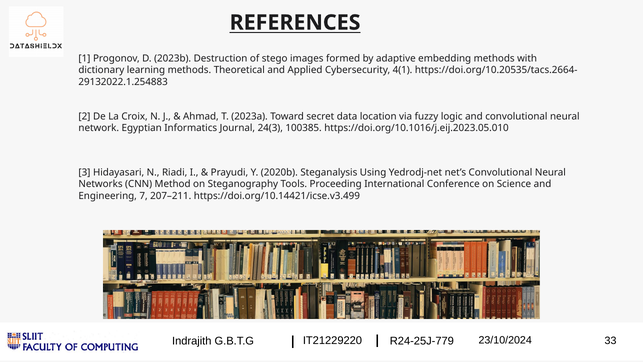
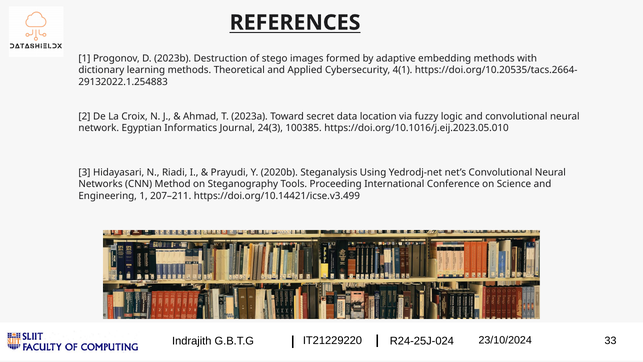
Engineering 7: 7 -> 1
R24-25J-779: R24-25J-779 -> R24-25J-024
